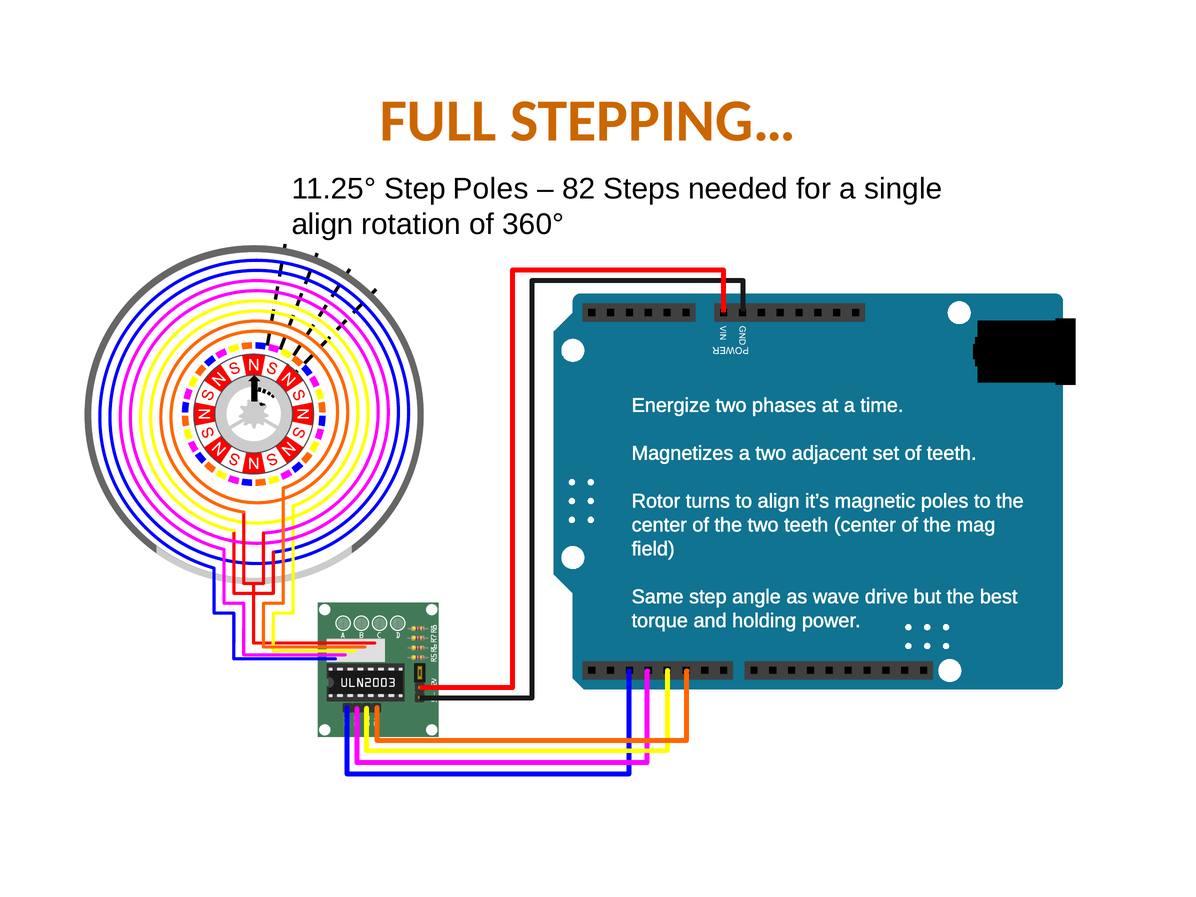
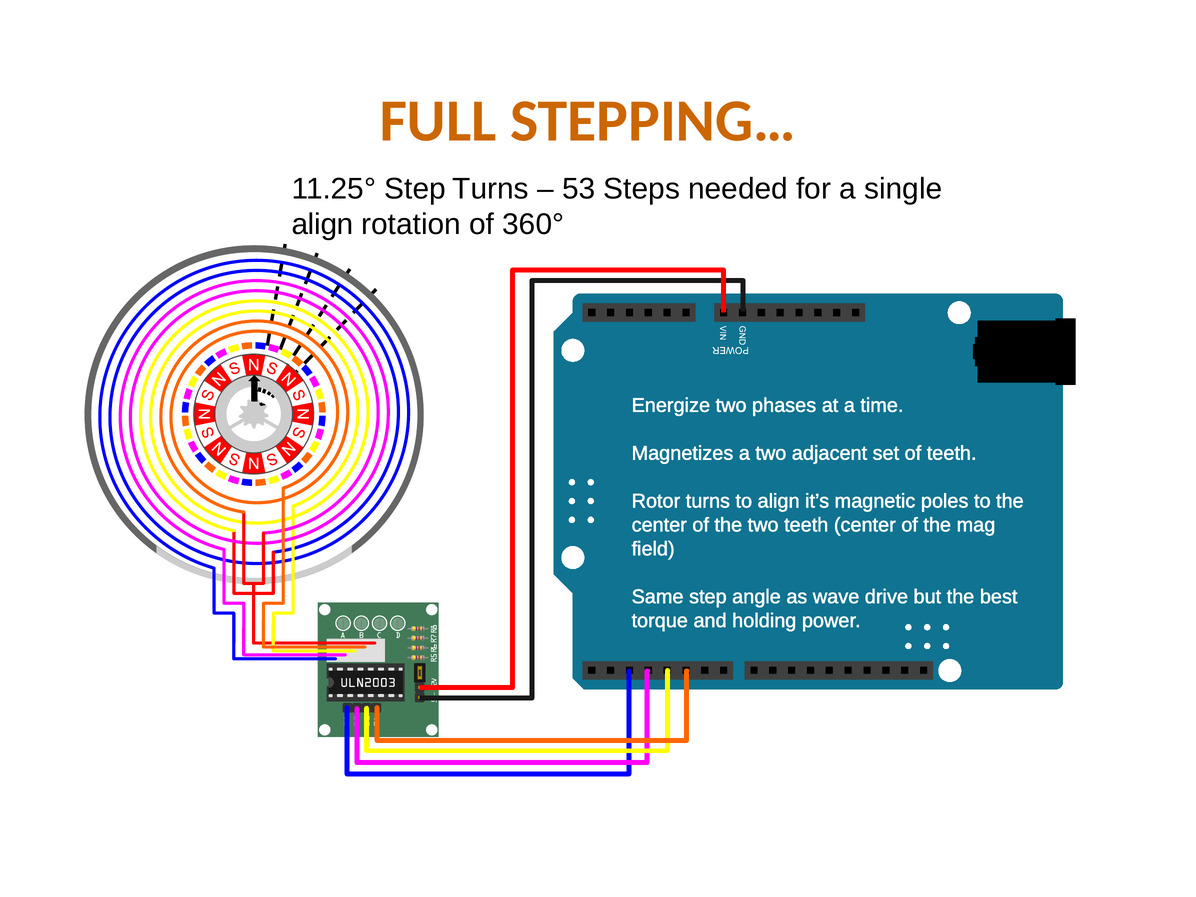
Step Poles: Poles -> Turns
82: 82 -> 53
